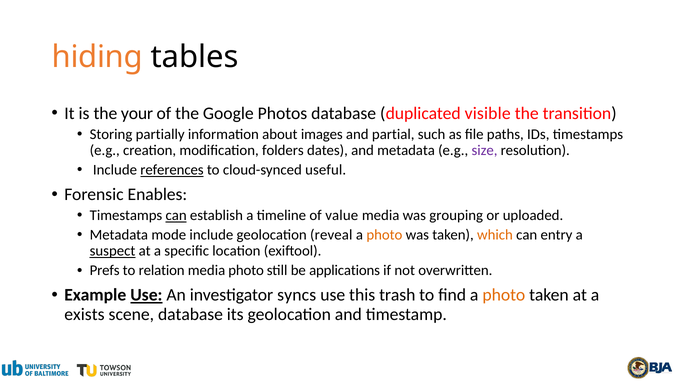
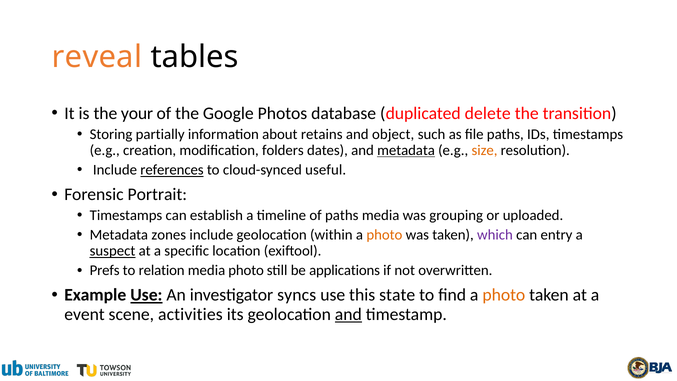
hiding: hiding -> reveal
visible: visible -> delete
images: images -> retains
partial: partial -> object
metadata at (406, 150) underline: none -> present
size colour: purple -> orange
Enables: Enables -> Portrait
can at (176, 215) underline: present -> none
of value: value -> paths
mode: mode -> zones
reveal: reveal -> within
which colour: orange -> purple
trash: trash -> state
exists: exists -> event
scene database: database -> activities
and at (348, 314) underline: none -> present
